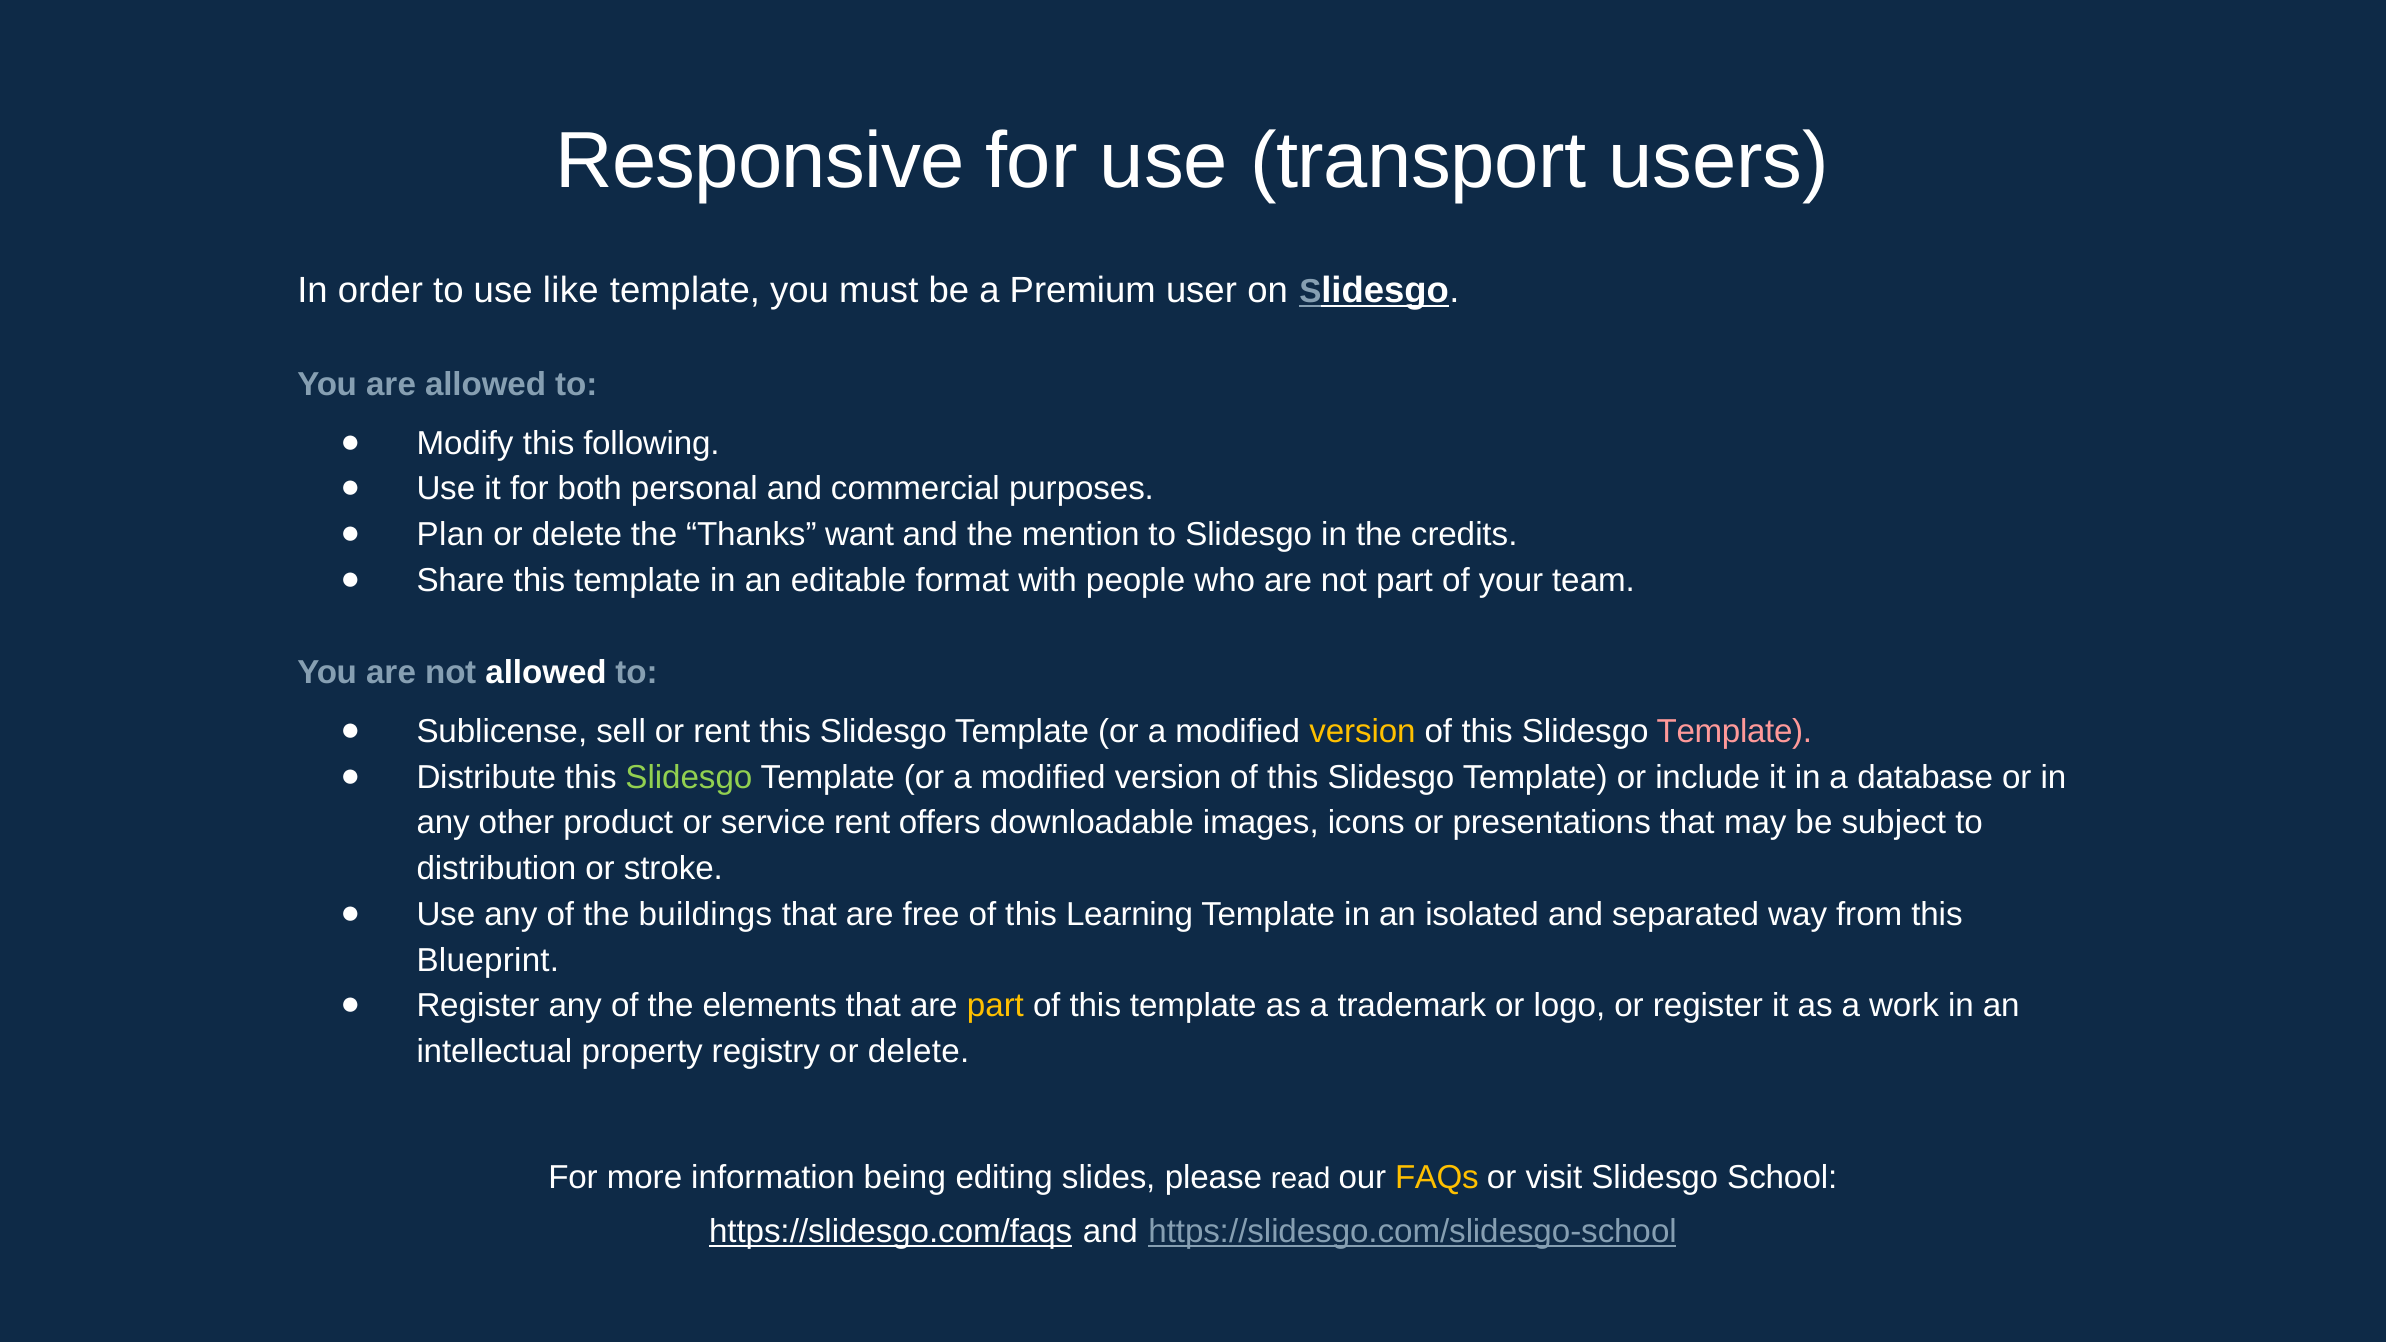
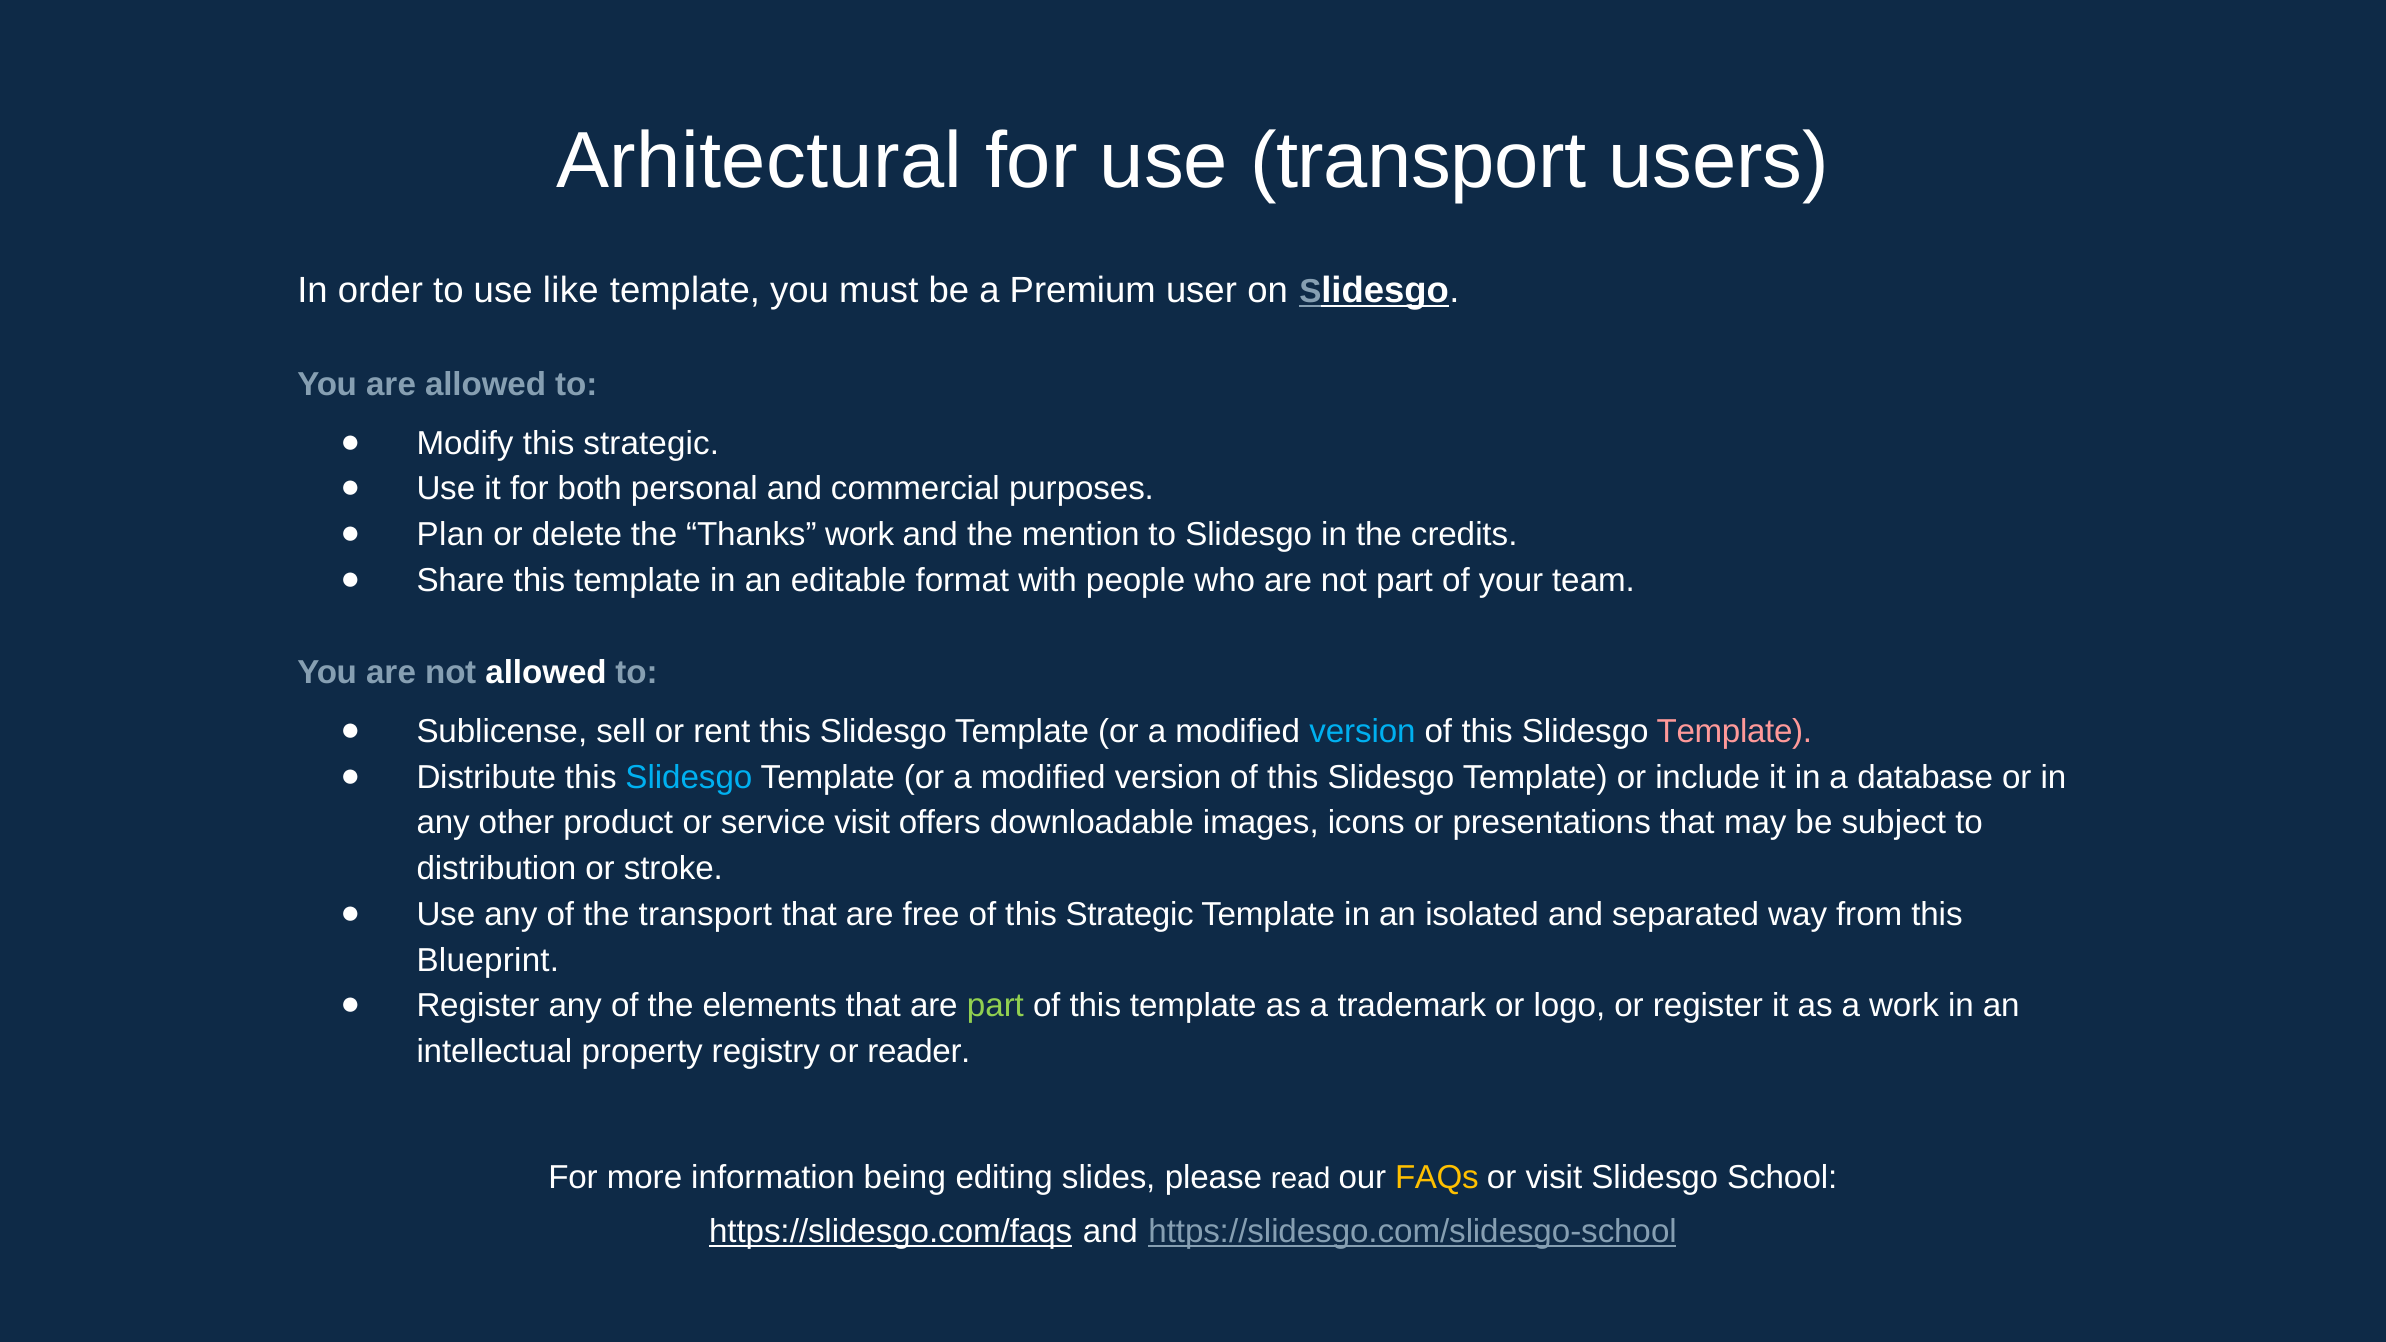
Responsive: Responsive -> Arhitectural
Modify this following: following -> strategic
Thanks want: want -> work
version at (1362, 732) colour: yellow -> light blue
Slidesgo at (689, 777) colour: light green -> light blue
service rent: rent -> visit
the buildings: buildings -> transport
of this Learning: Learning -> Strategic
part at (995, 1006) colour: yellow -> light green
registry or delete: delete -> reader
